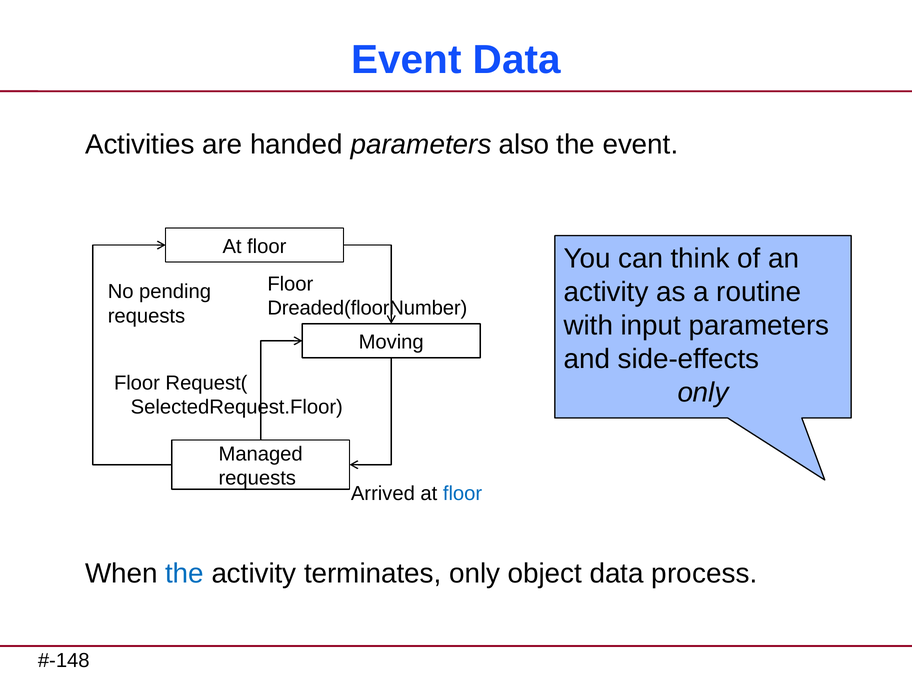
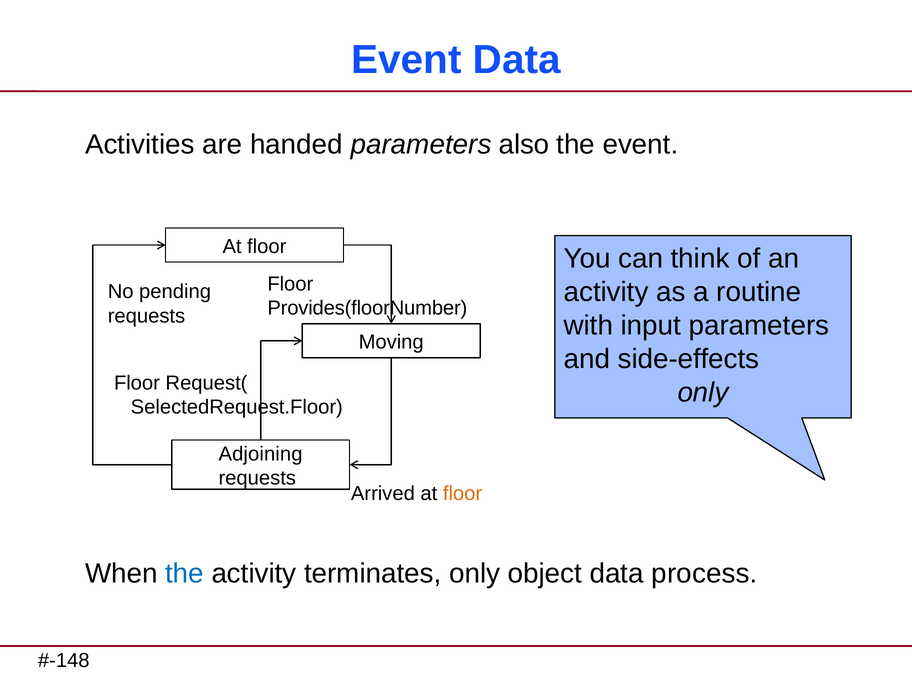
Dreaded(floorNumber: Dreaded(floorNumber -> Provides(floorNumber
Managed: Managed -> Adjoining
floor at (463, 493) colour: blue -> orange
